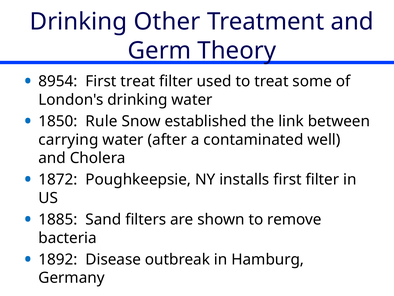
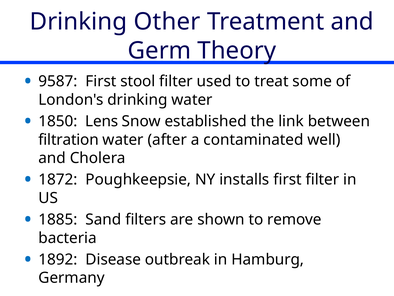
8954: 8954 -> 9587
First treat: treat -> stool
Rule: Rule -> Lens
carrying: carrying -> filtration
